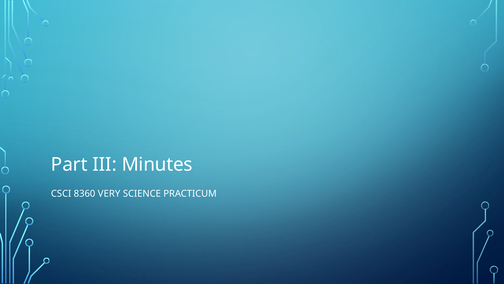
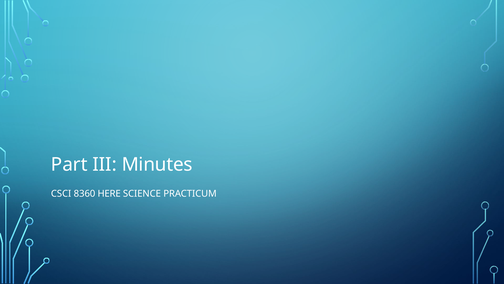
VERY: VERY -> HERE
